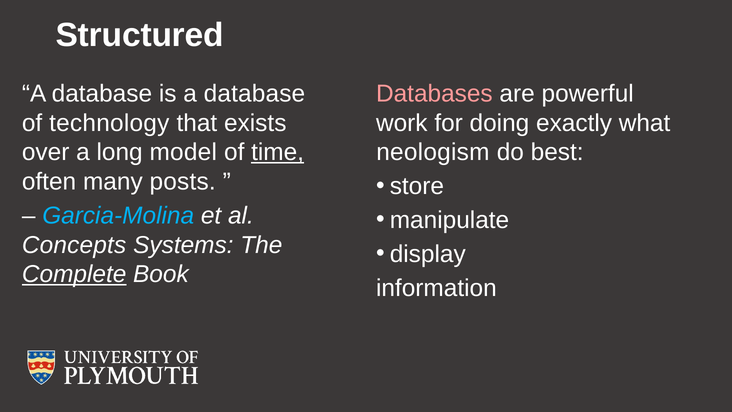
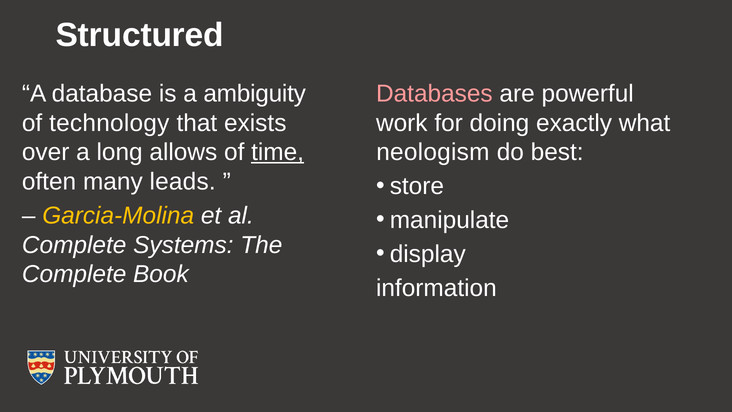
is a database: database -> ambiguity
model: model -> allows
posts: posts -> leads
Garcia-Molina colour: light blue -> yellow
Concepts at (74, 245): Concepts -> Complete
Complete at (74, 274) underline: present -> none
